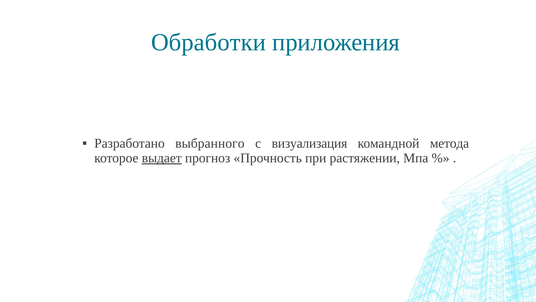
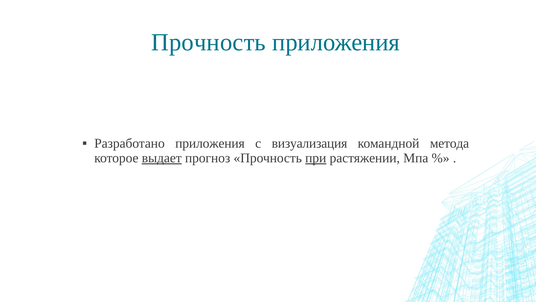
Обработки at (209, 42): Обработки -> Прочность
Разработано выбранного: выбранного -> приложения
при underline: none -> present
